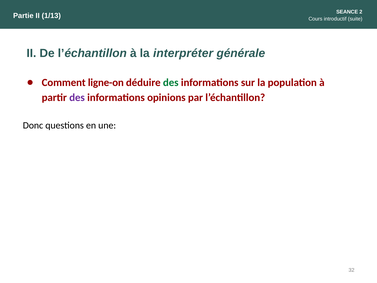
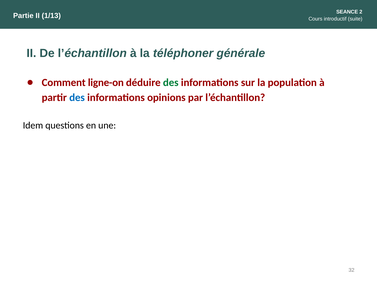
interpréter: interpréter -> téléphoner
des at (77, 97) colour: purple -> blue
Donc: Donc -> Idem
